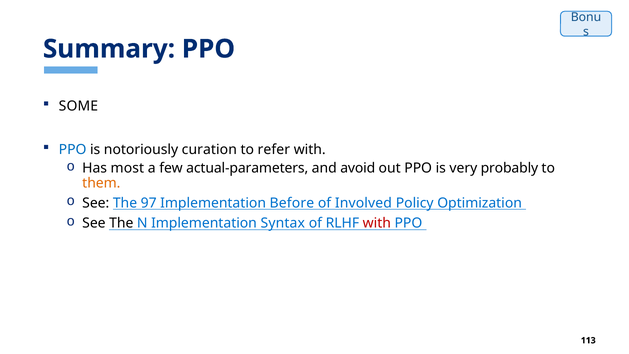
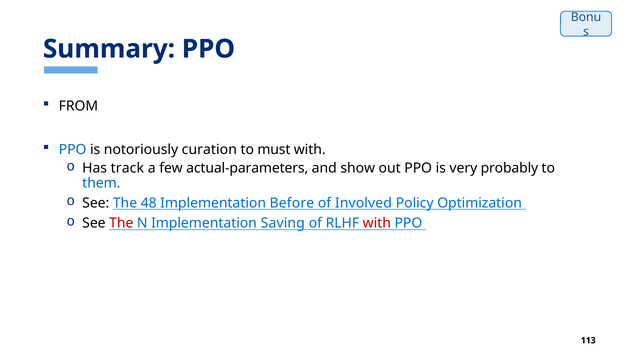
SOME: SOME -> FROM
refer: refer -> must
most: most -> track
avoid: avoid -> show
them colour: orange -> blue
97: 97 -> 48
The at (121, 223) colour: black -> red
Syntax: Syntax -> Saving
